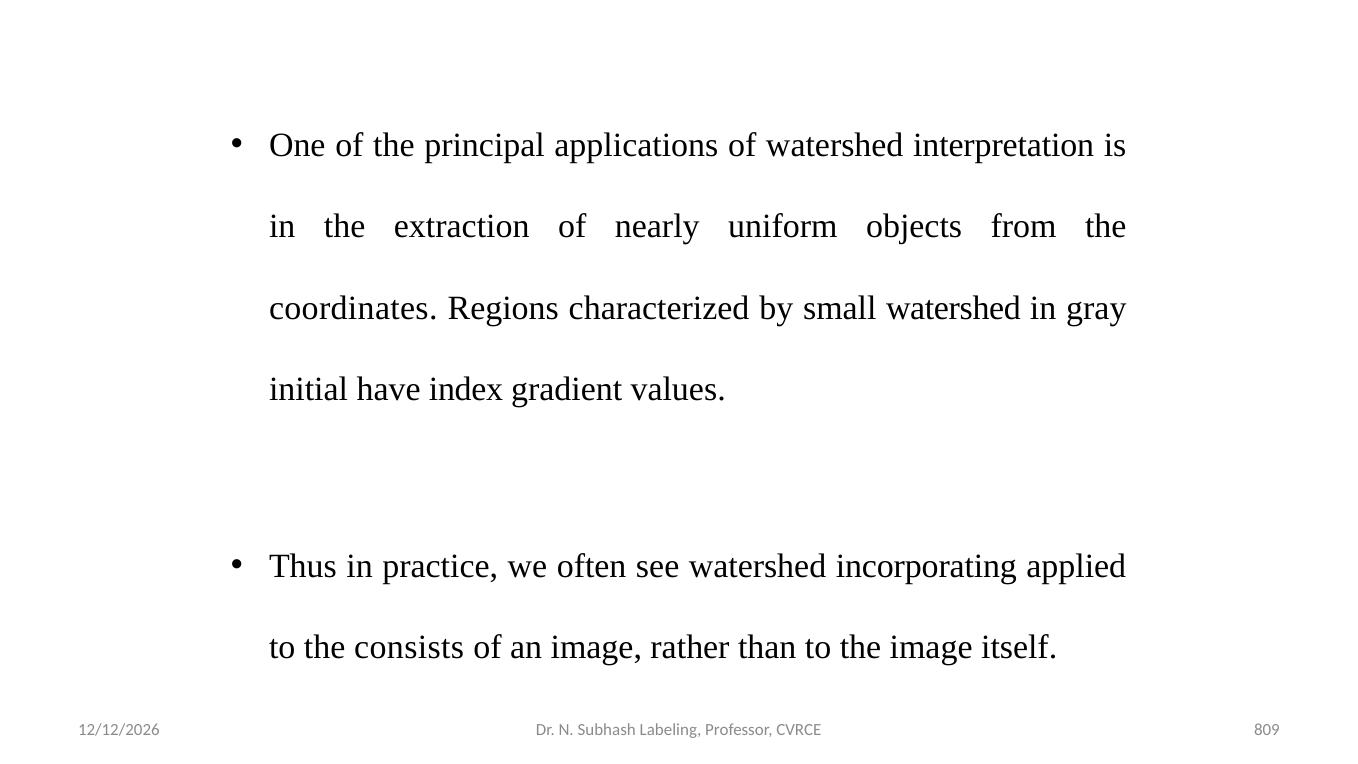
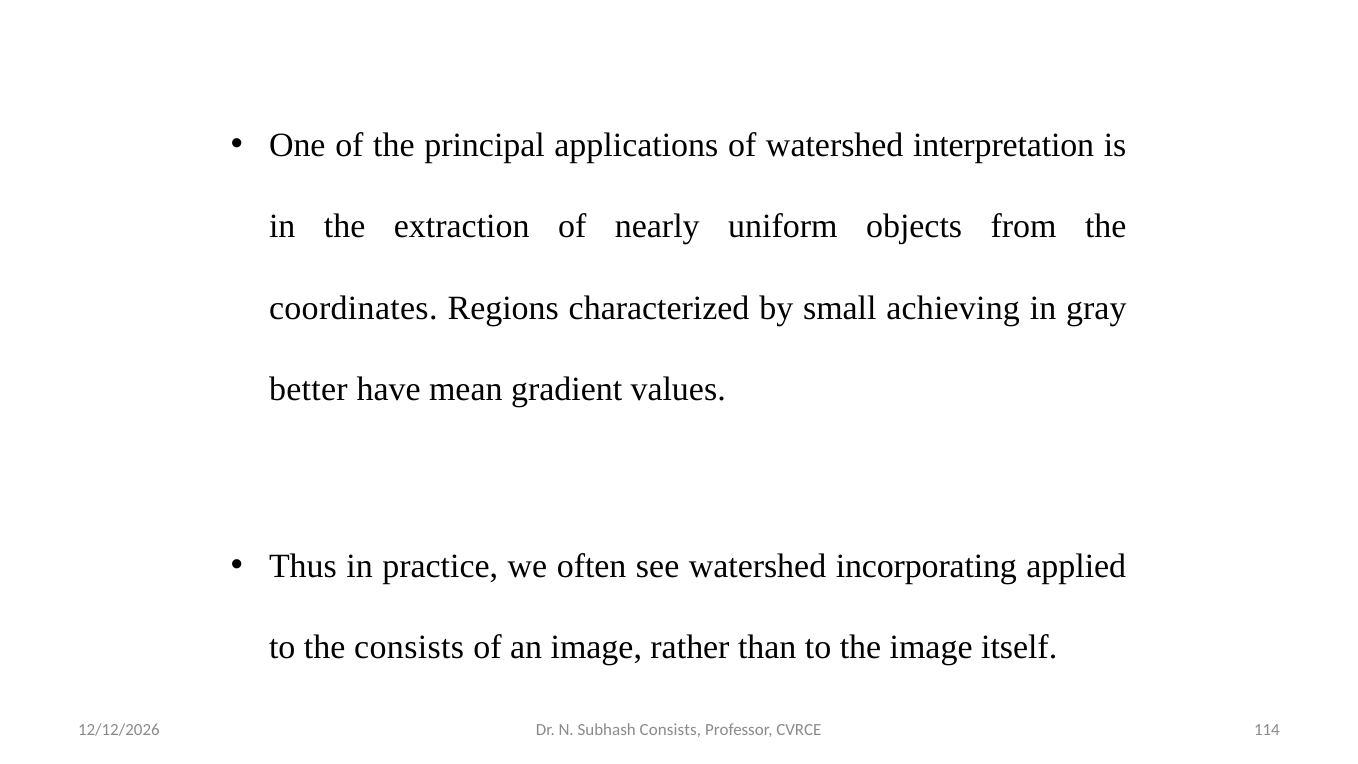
small watershed: watershed -> achieving
initial: initial -> better
index: index -> mean
Subhash Labeling: Labeling -> Consists
809: 809 -> 114
